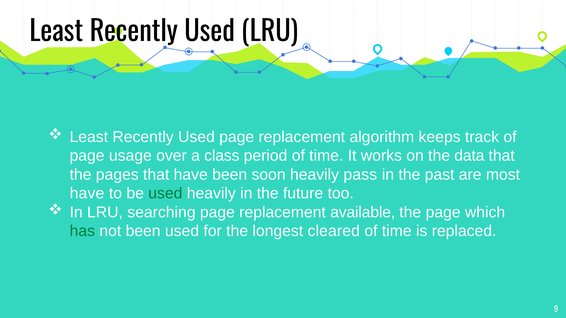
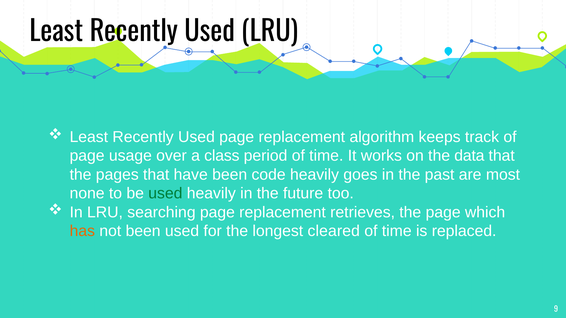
soon: soon -> code
pass: pass -> goes
have at (87, 194): have -> none
available: available -> retrieves
has colour: green -> orange
